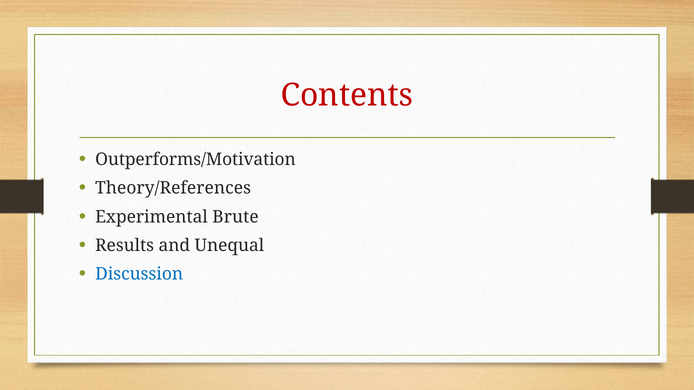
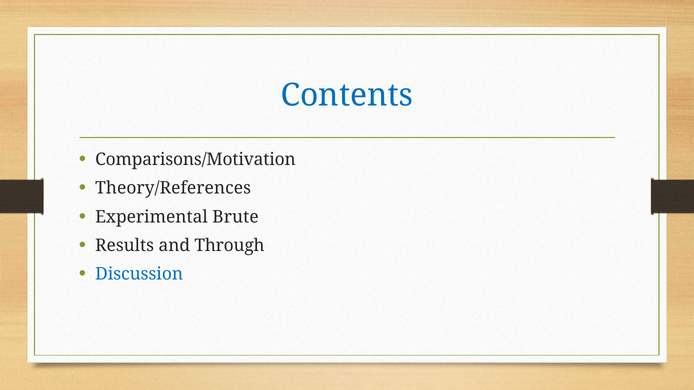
Contents colour: red -> blue
Outperforms/Motivation: Outperforms/Motivation -> Comparisons/Motivation
Unequal: Unequal -> Through
